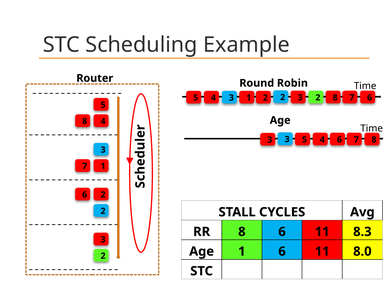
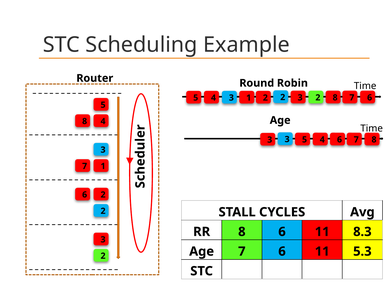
Age 1: 1 -> 7
8.0: 8.0 -> 5.3
